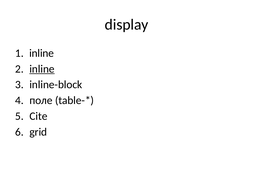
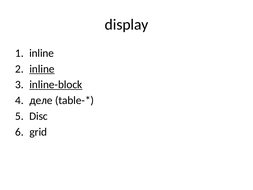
inline-block underline: none -> present
поле: поле -> деле
Cite: Cite -> Disc
